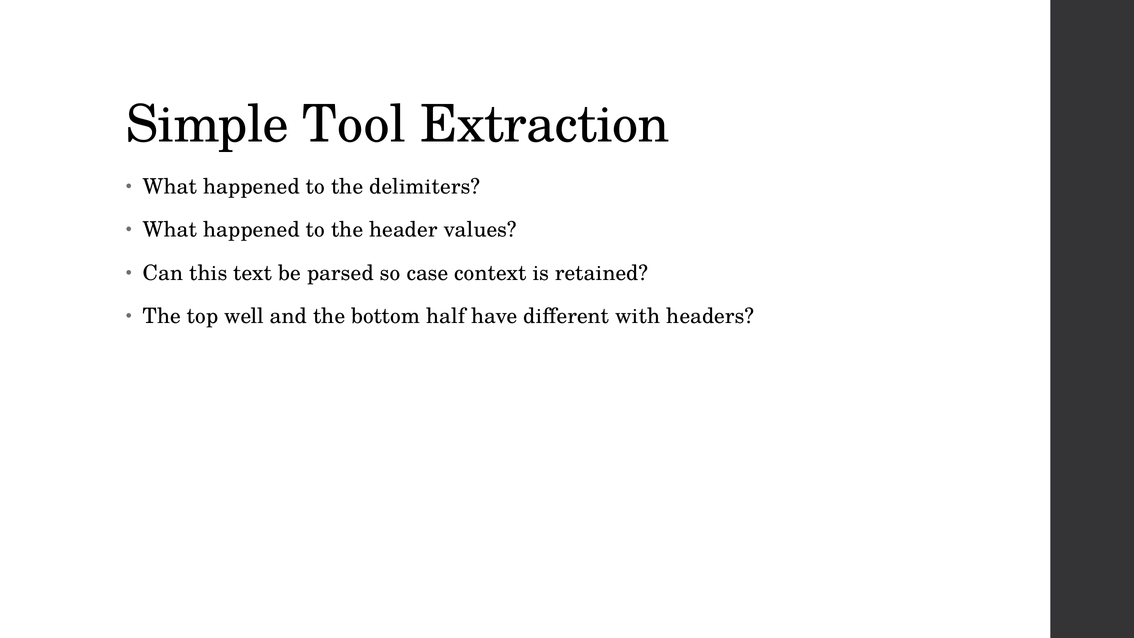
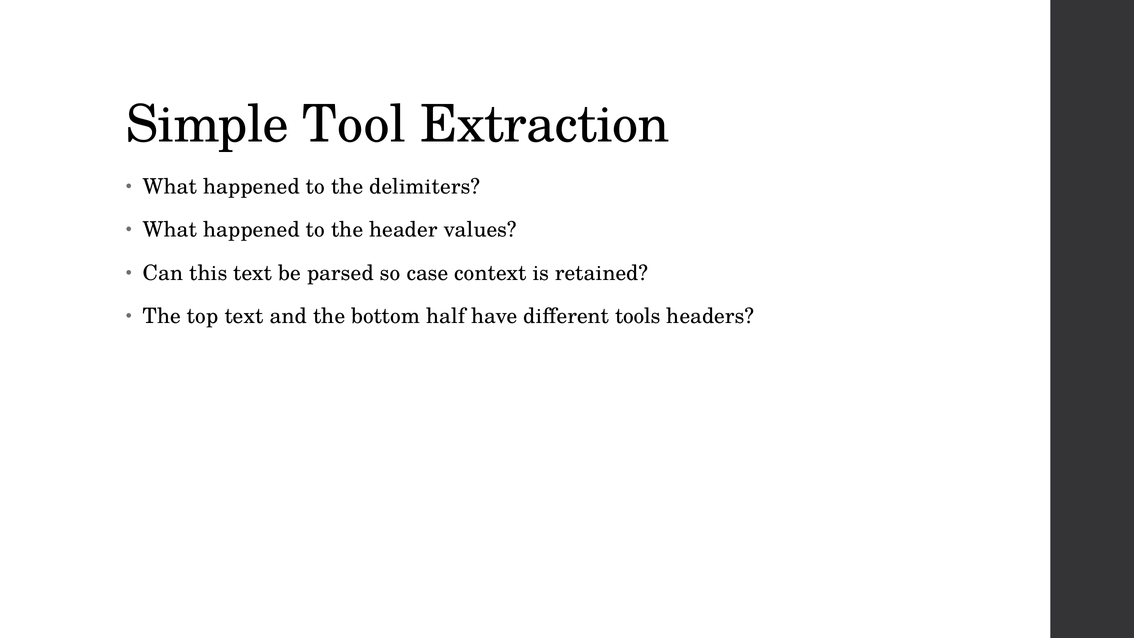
top well: well -> text
with: with -> tools
